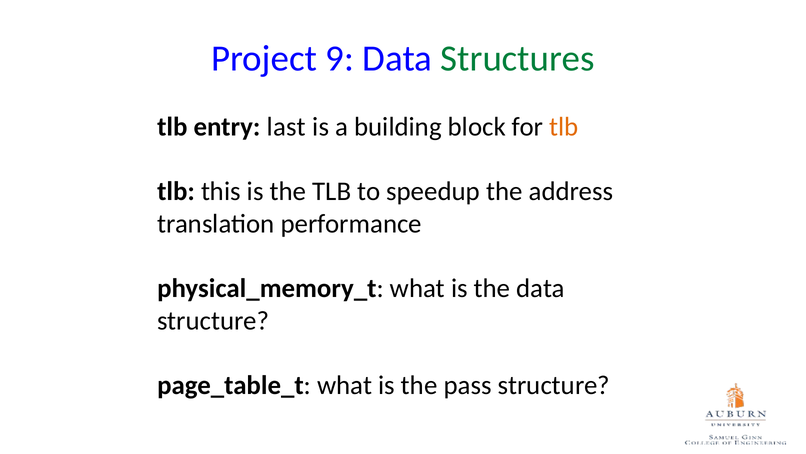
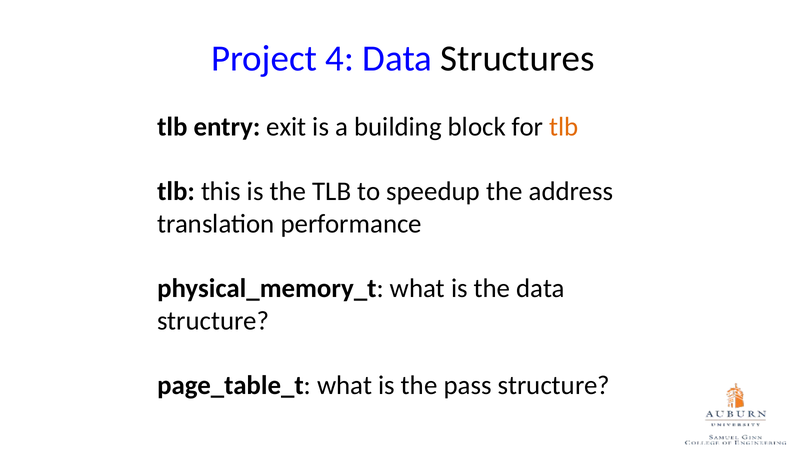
9: 9 -> 4
Structures colour: green -> black
last: last -> exit
